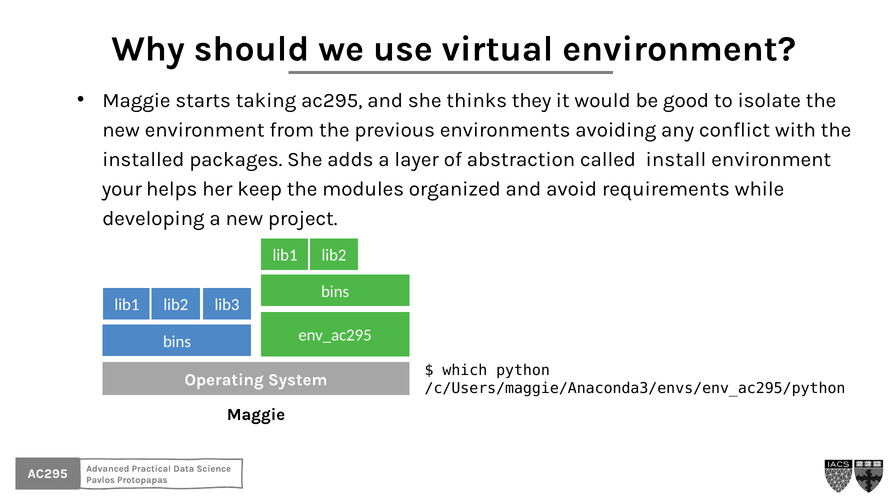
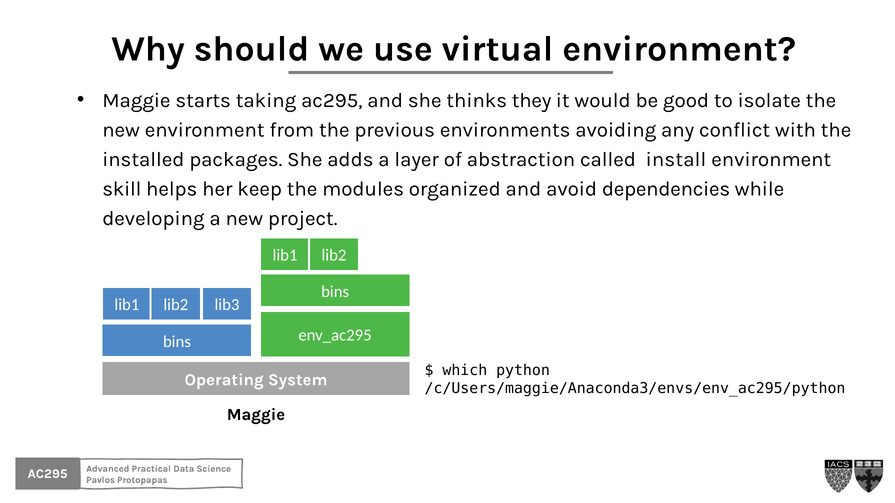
your: your -> skill
requirements: requirements -> dependencies
